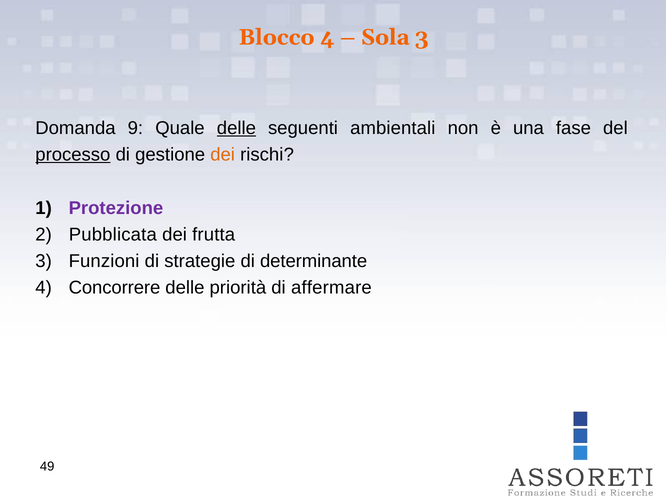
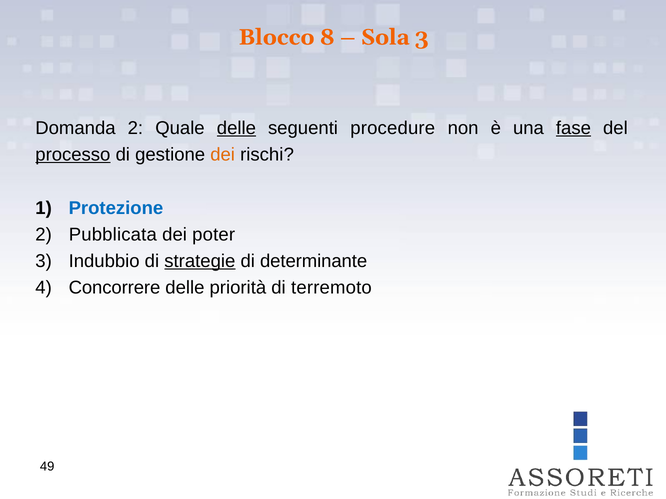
Blocco 4: 4 -> 8
Domanda 9: 9 -> 2
ambientali: ambientali -> procedure
fase underline: none -> present
Protezione colour: purple -> blue
frutta: frutta -> poter
Funzioni: Funzioni -> Indubbio
strategie underline: none -> present
affermare: affermare -> terremoto
